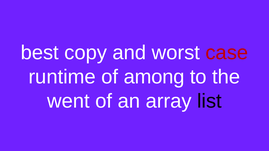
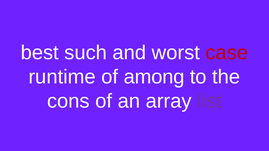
copy: copy -> such
went: went -> cons
list colour: black -> purple
